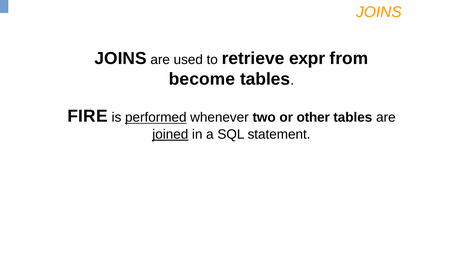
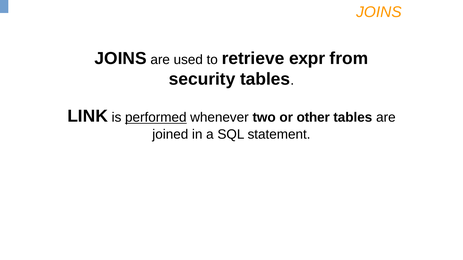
become: become -> security
FIRE: FIRE -> LINK
joined underline: present -> none
